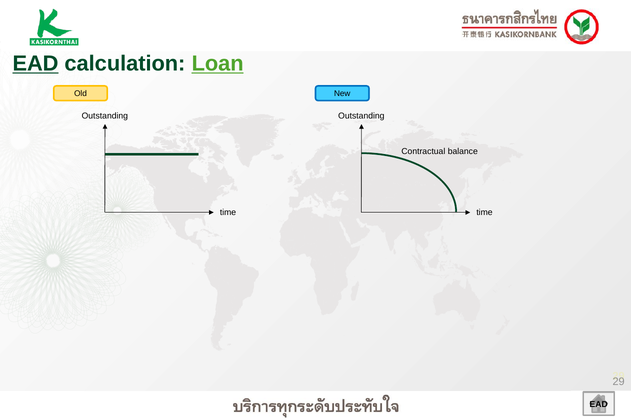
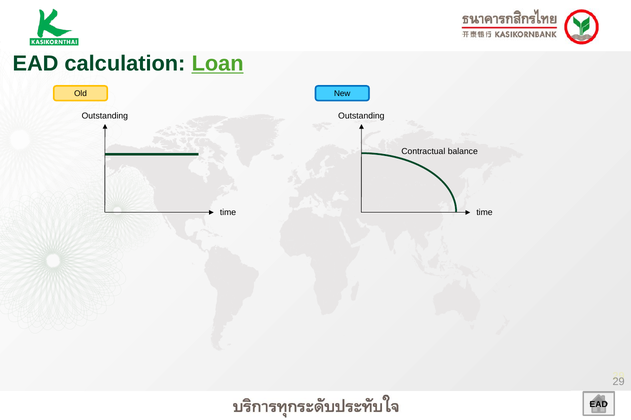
EAD at (36, 64) underline: present -> none
